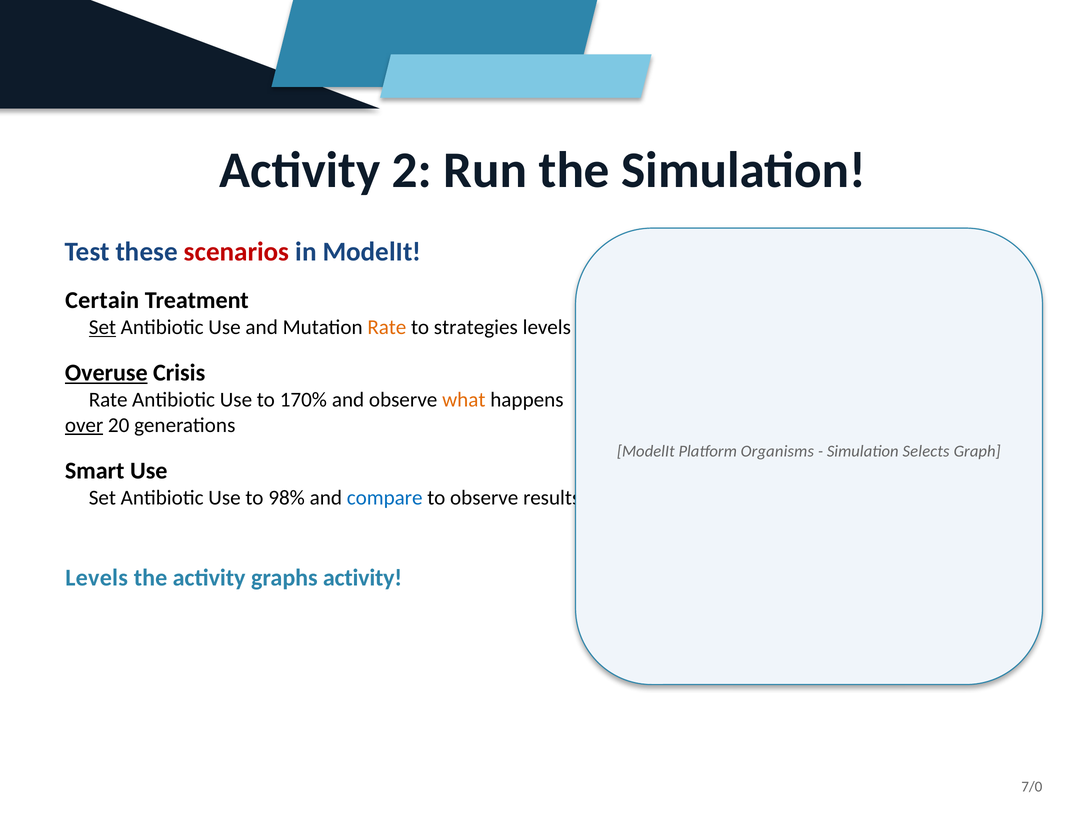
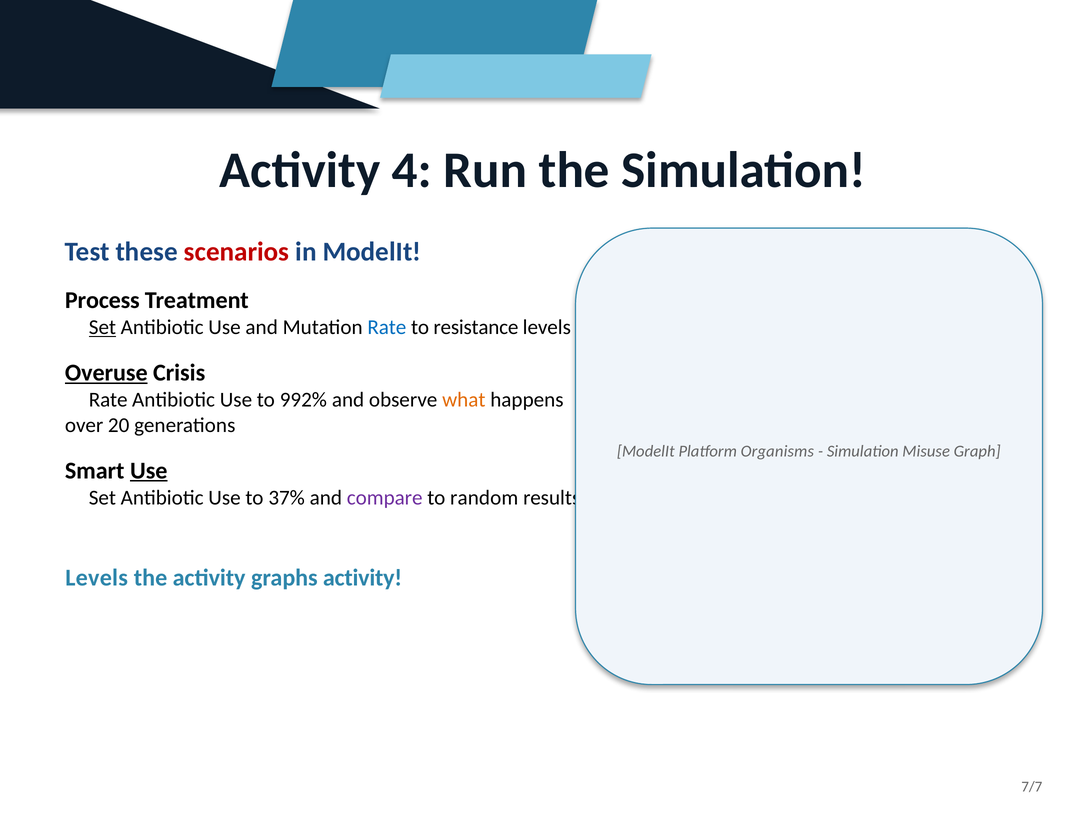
2: 2 -> 4
Certain: Certain -> Process
Rate at (387, 327) colour: orange -> blue
strategies: strategies -> resistance
170%: 170% -> 992%
over underline: present -> none
Selects: Selects -> Misuse
Use at (149, 470) underline: none -> present
98%: 98% -> 37%
compare colour: blue -> purple
to observe: observe -> random
7/0: 7/0 -> 7/7
